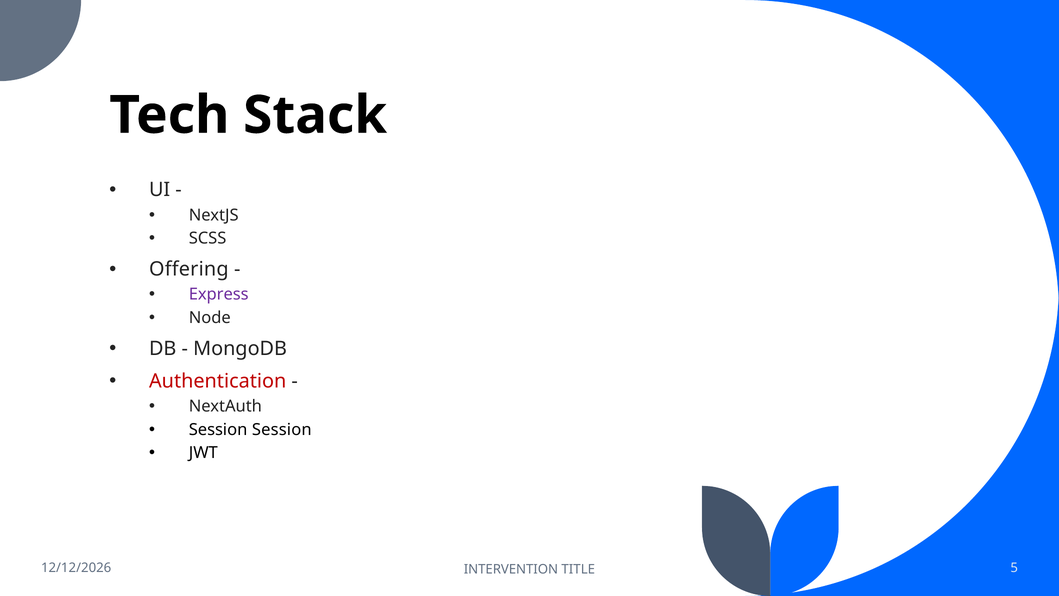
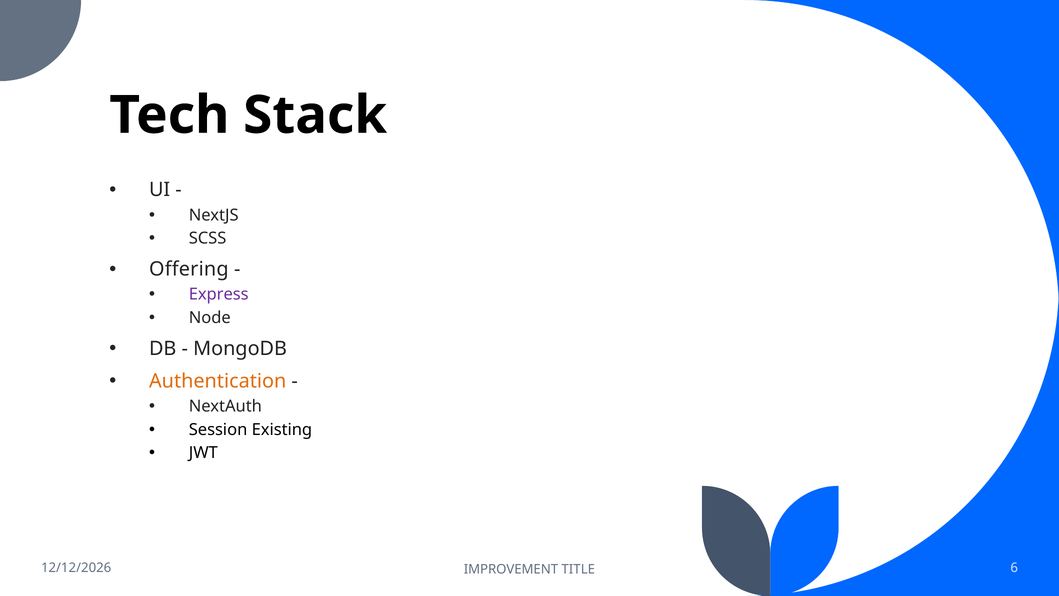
Authentication colour: red -> orange
Session Session: Session -> Existing
INTERVENTION: INTERVENTION -> IMPROVEMENT
5: 5 -> 6
